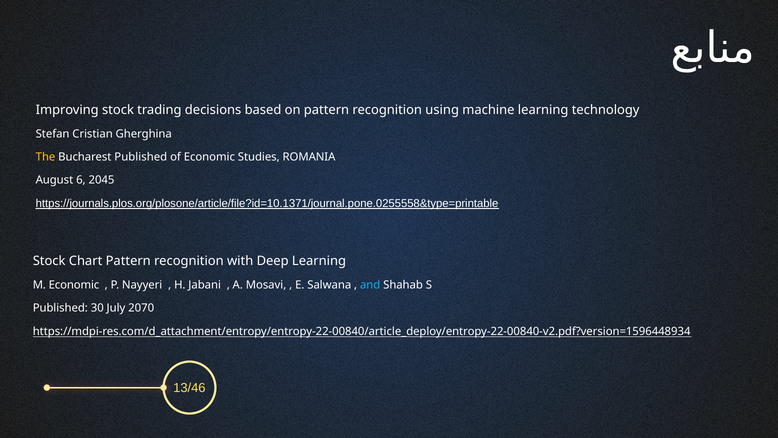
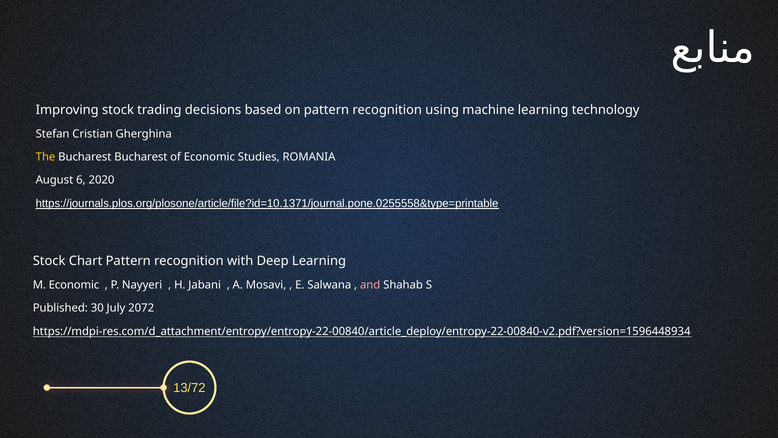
Bucharest Published: Published -> Bucharest
2045: 2045 -> 2020
and colour: light blue -> pink
2070: 2070 -> 2072
13/46: 13/46 -> 13/72
